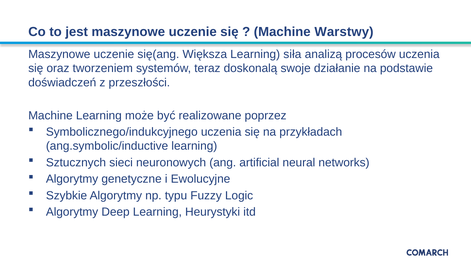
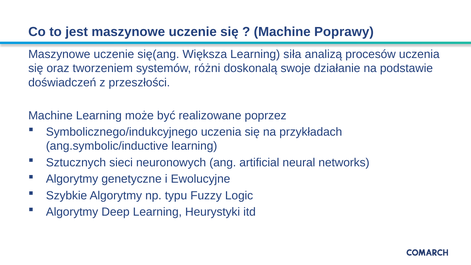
Warstwy: Warstwy -> Poprawy
teraz: teraz -> różni
